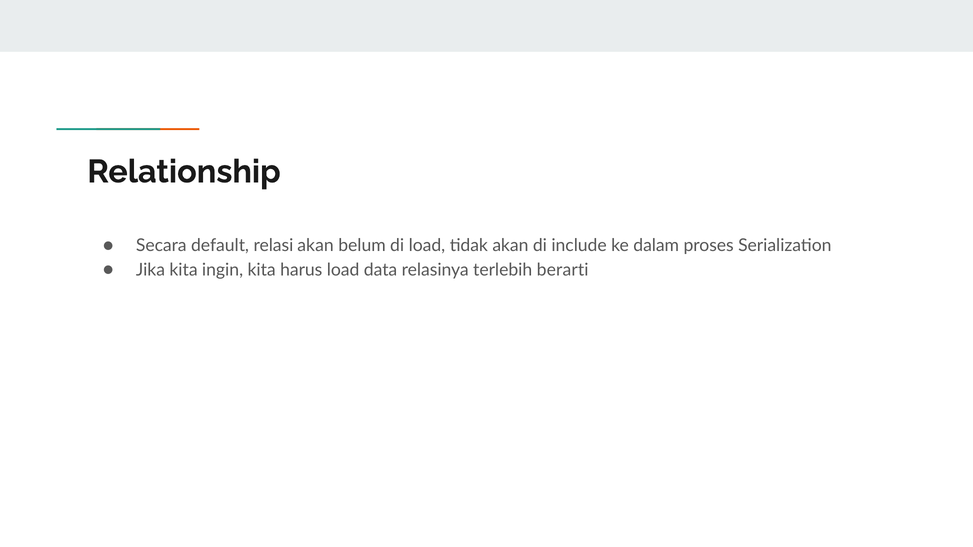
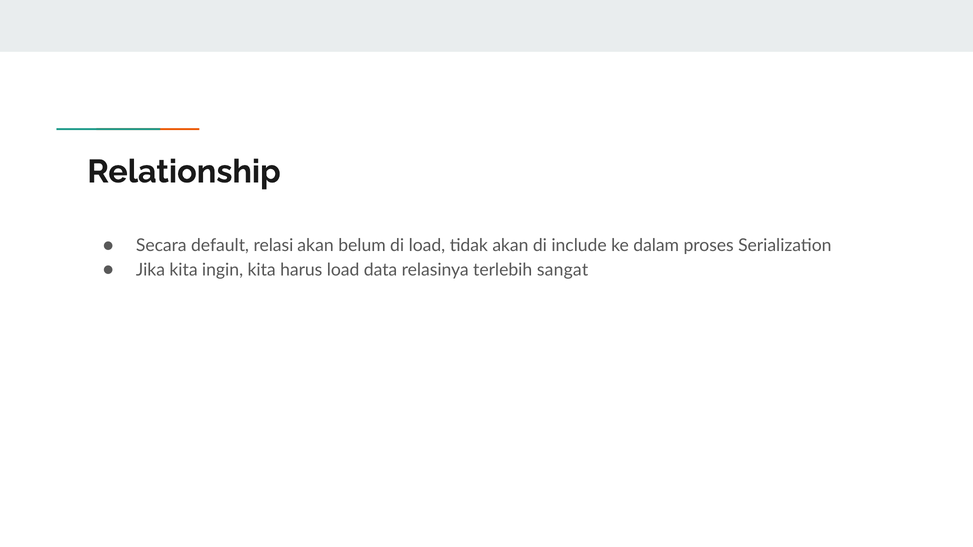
berarti: berarti -> sangat
